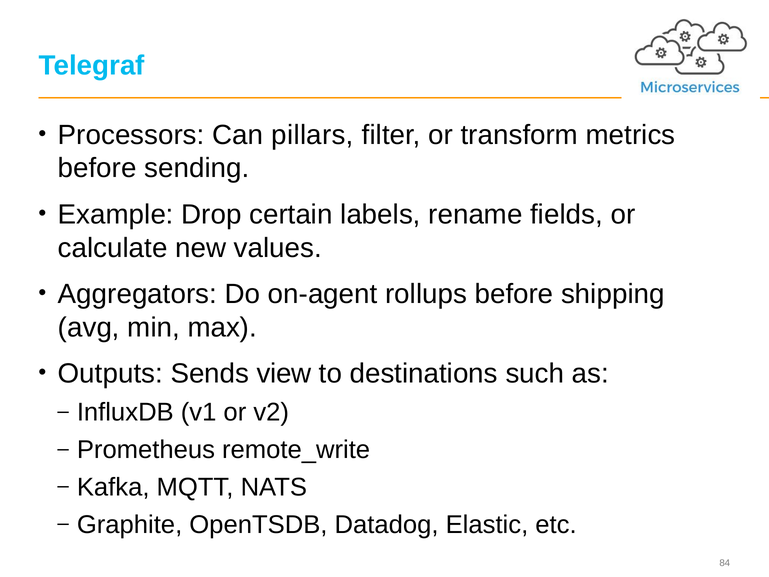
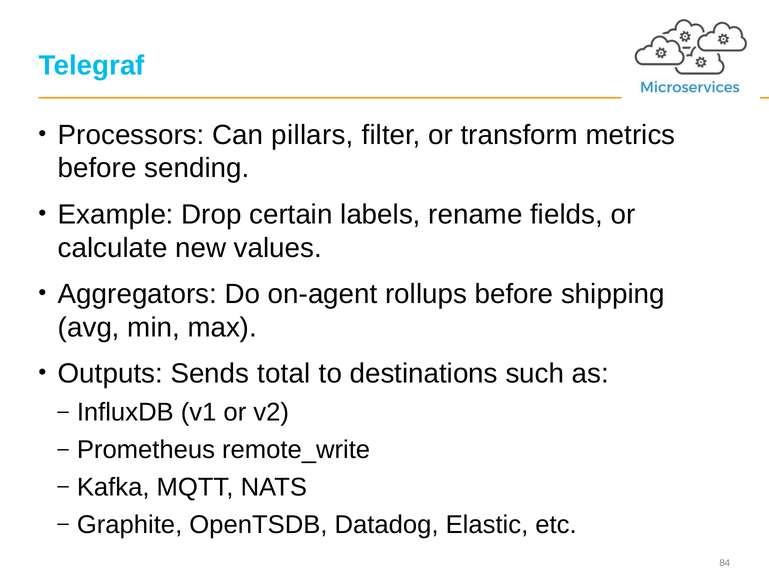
view: view -> total
